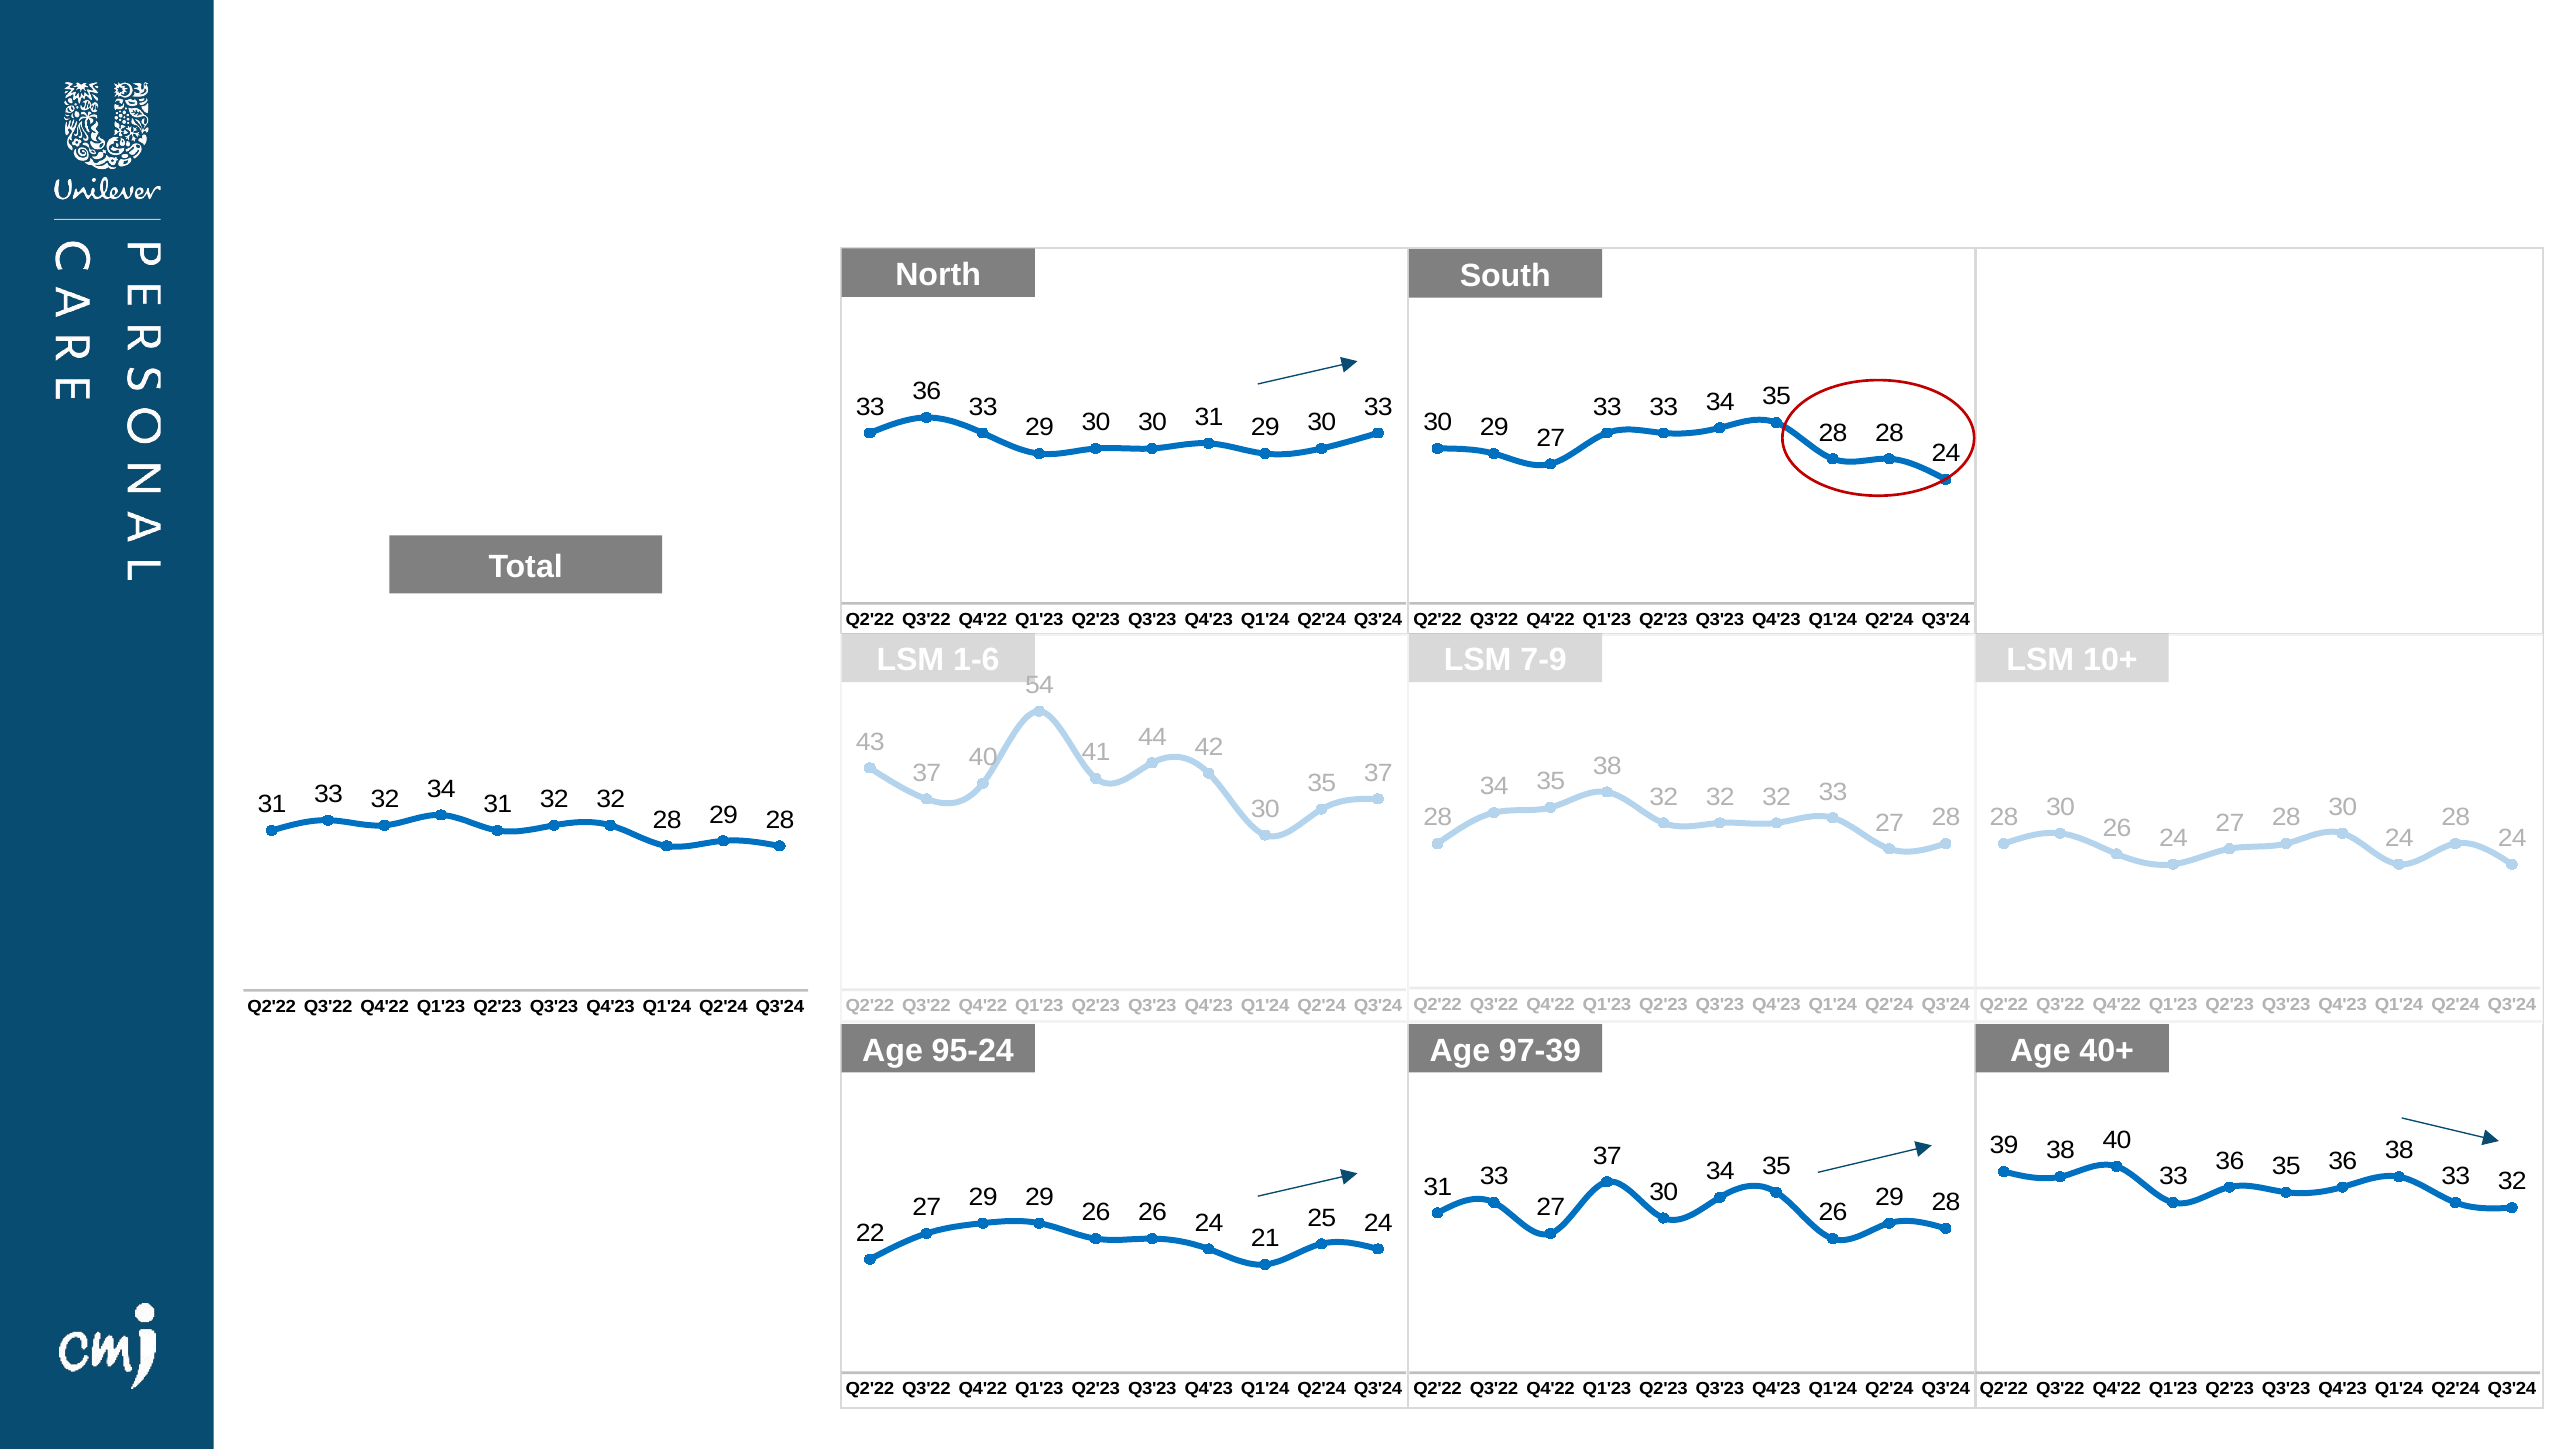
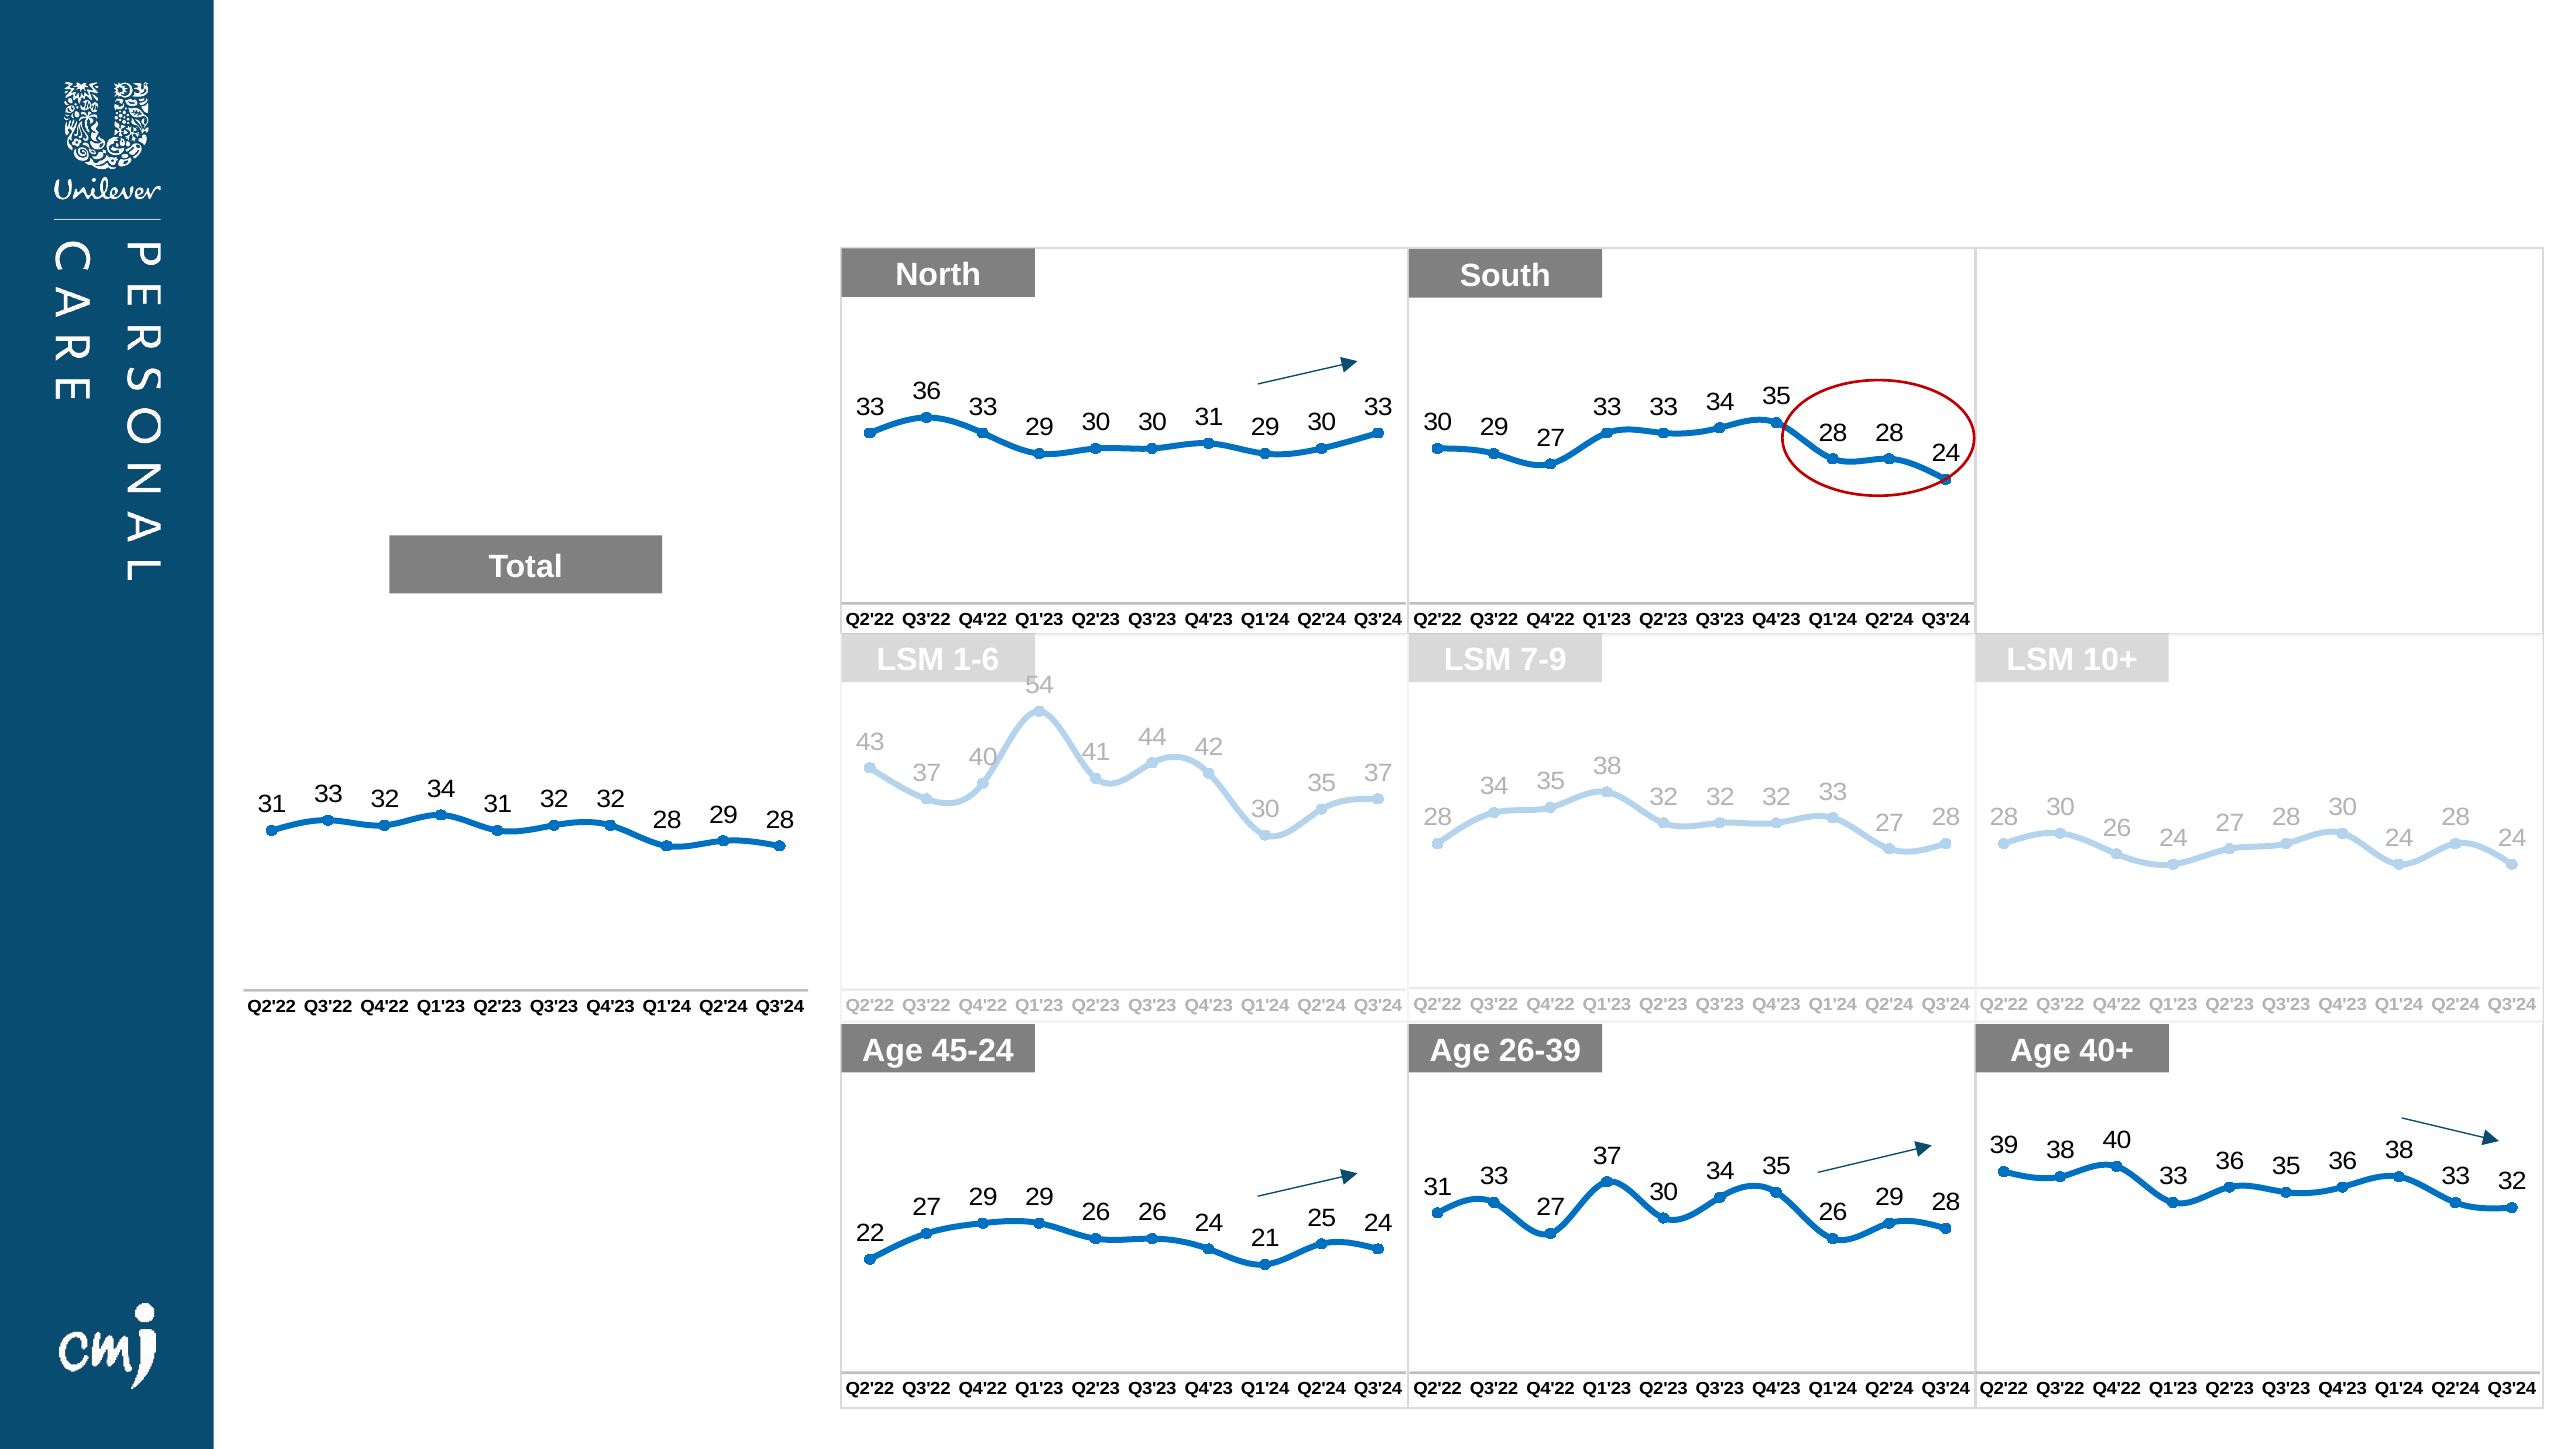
95-24: 95-24 -> 45-24
97-39: 97-39 -> 26-39
